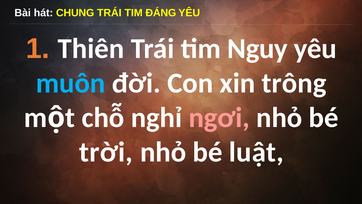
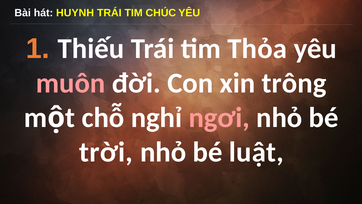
CHUNG: CHUNG -> HUYNH
ĐÁNG: ĐÁNG -> CHÚC
Thiên: Thiên -> Thiếu
Nguy: Nguy -> Thỏa
muôn colour: light blue -> pink
